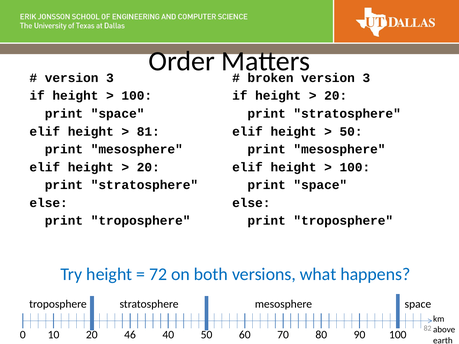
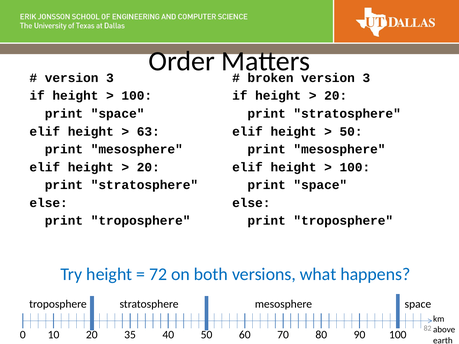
81: 81 -> 63
46: 46 -> 35
